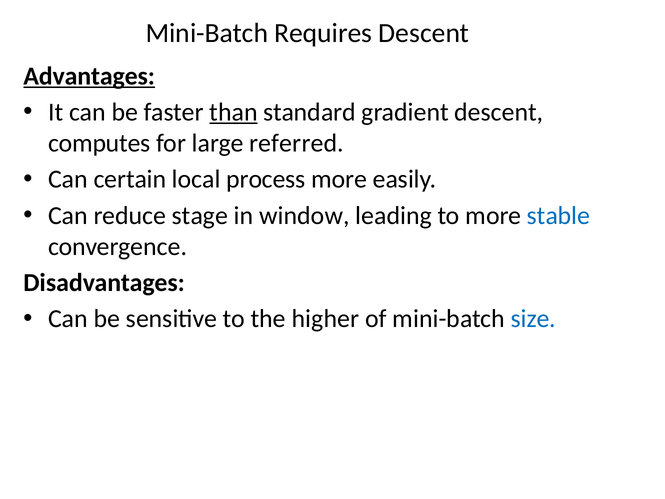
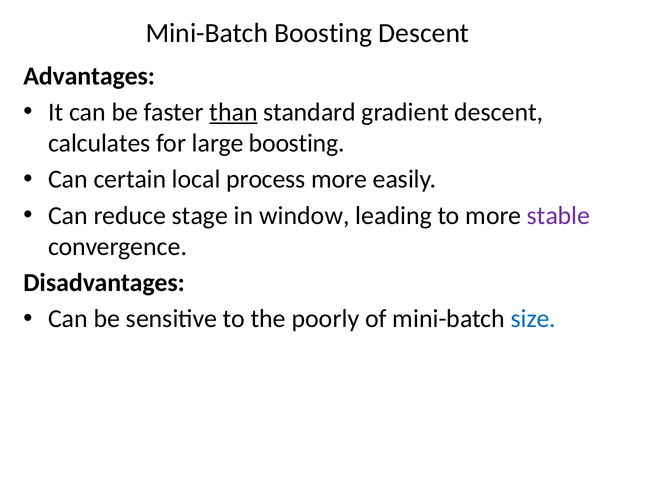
Mini-Batch Requires: Requires -> Boosting
Advantages underline: present -> none
computes: computes -> calculates
large referred: referred -> boosting
stable colour: blue -> purple
higher: higher -> poorly
